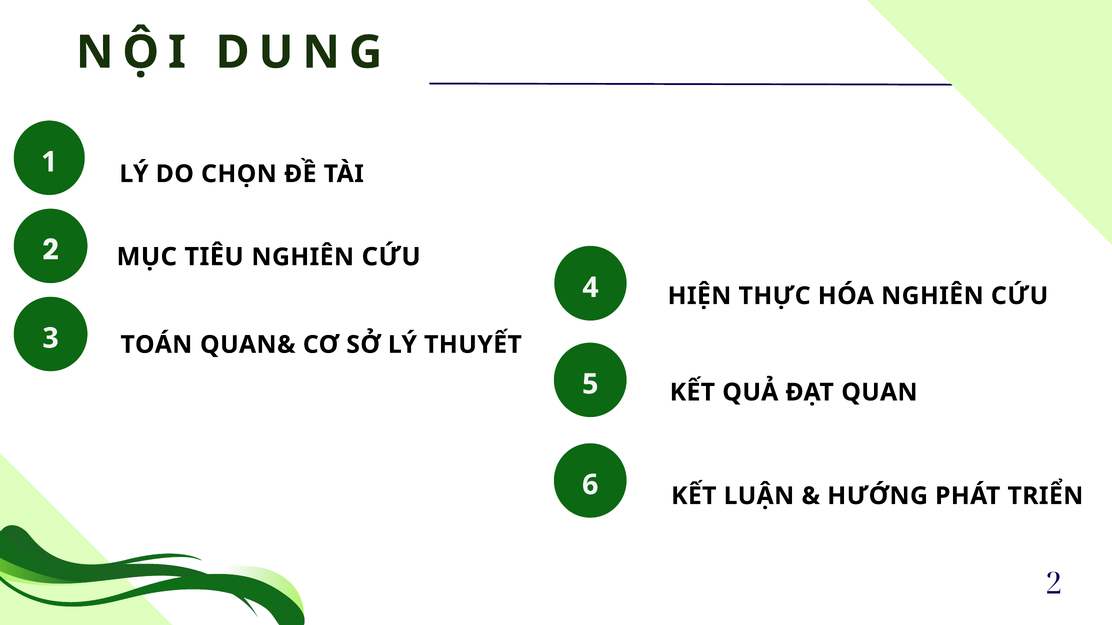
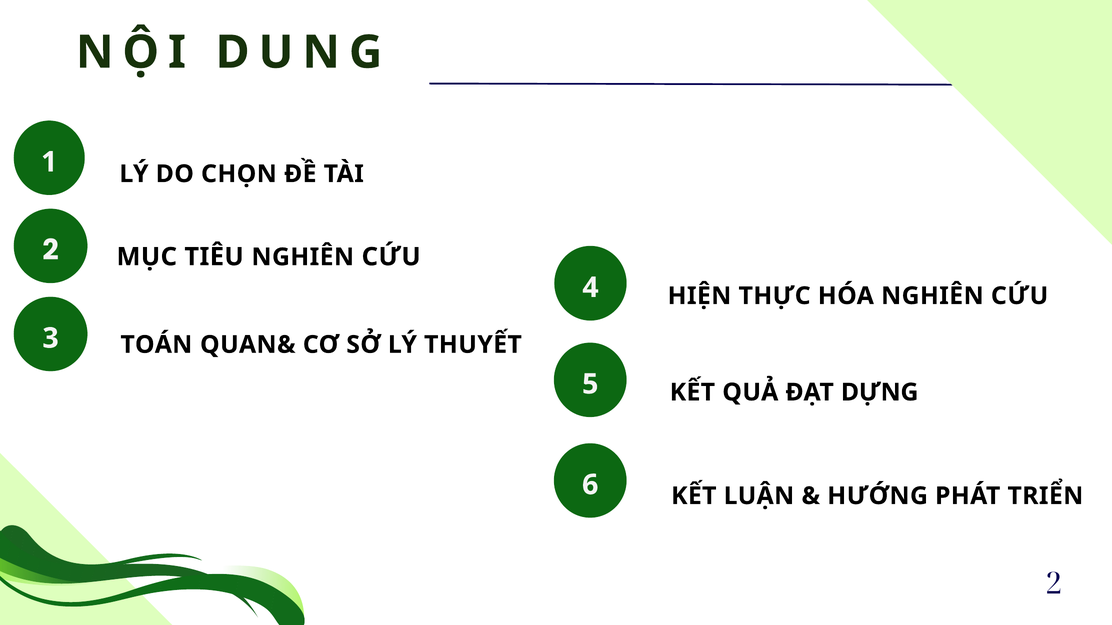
QUAN: QUAN -> DỰNG
